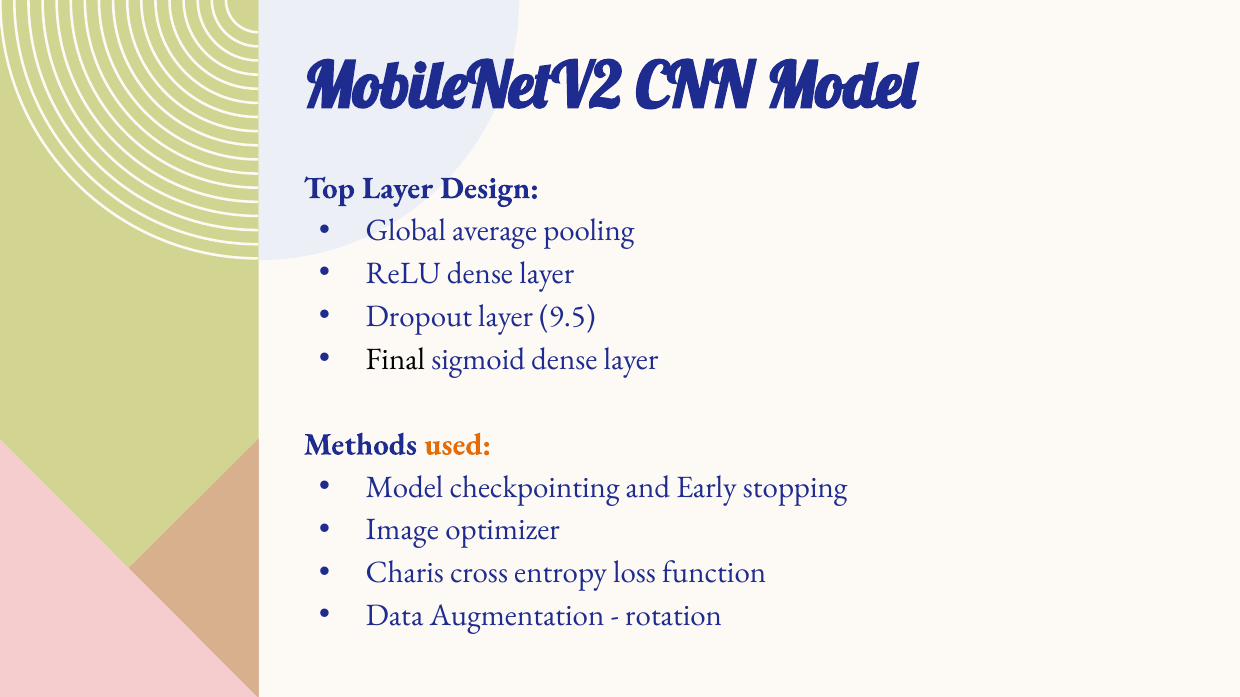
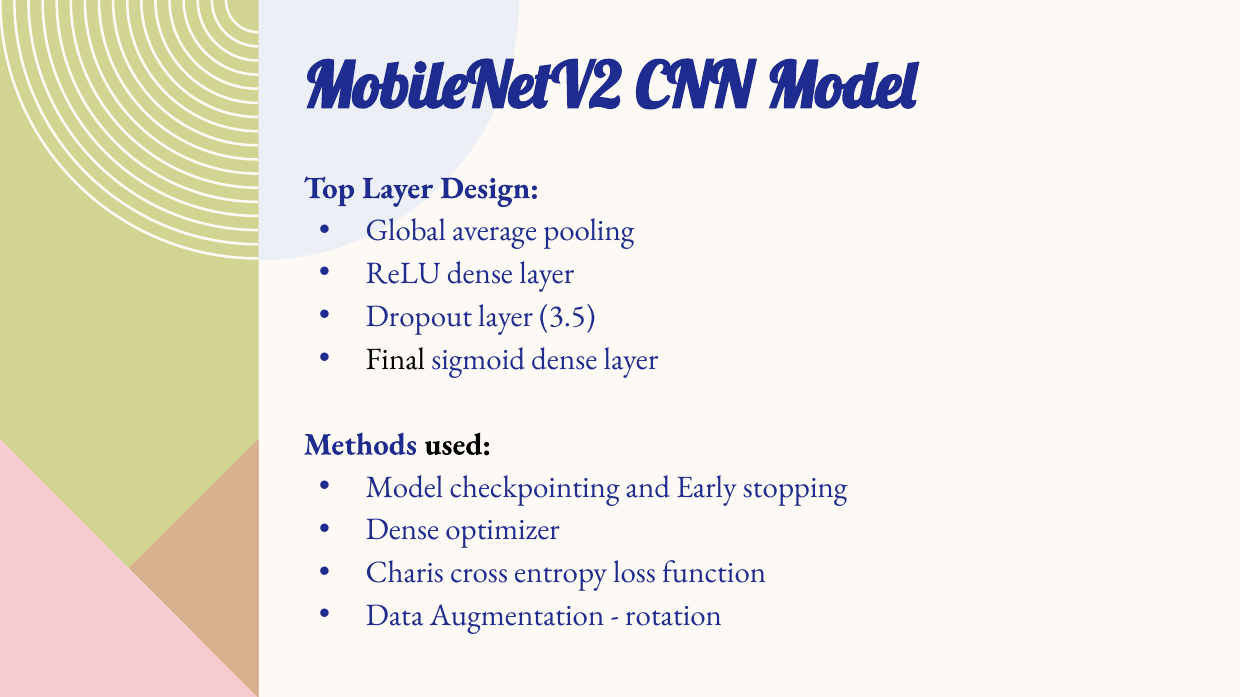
9.5: 9.5 -> 3.5
used colour: orange -> black
Image at (402, 530): Image -> Dense
